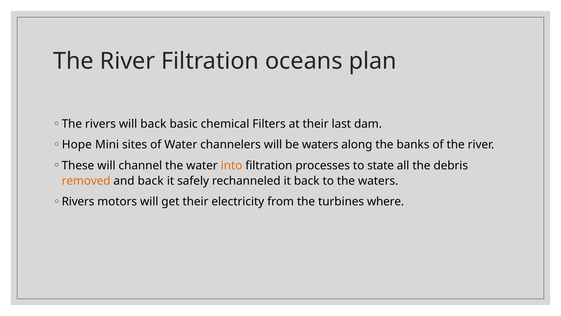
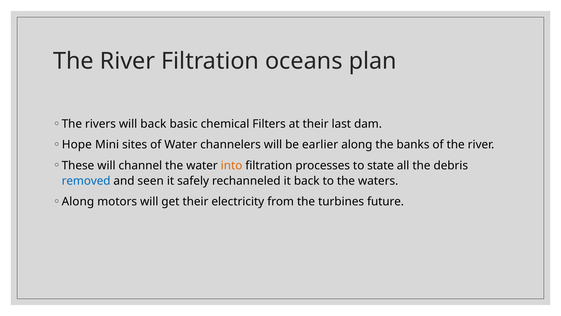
be waters: waters -> earlier
removed colour: orange -> blue
and back: back -> seen
Rivers at (78, 201): Rivers -> Along
where: where -> future
